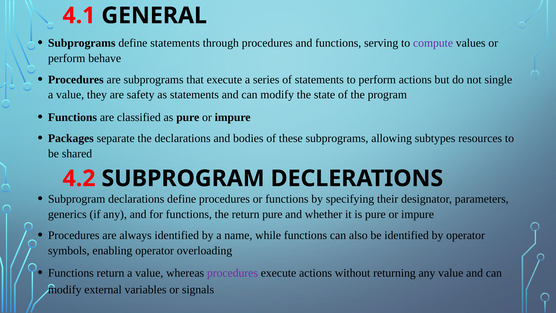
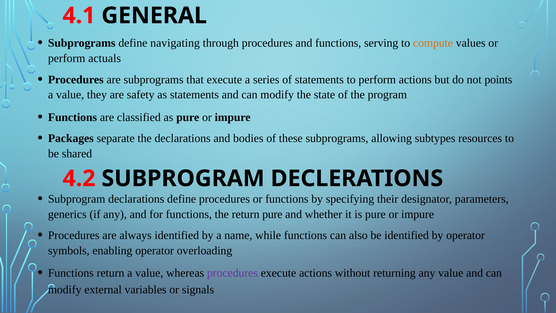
define statements: statements -> navigating
compute colour: purple -> orange
behave: behave -> actuals
single: single -> points
